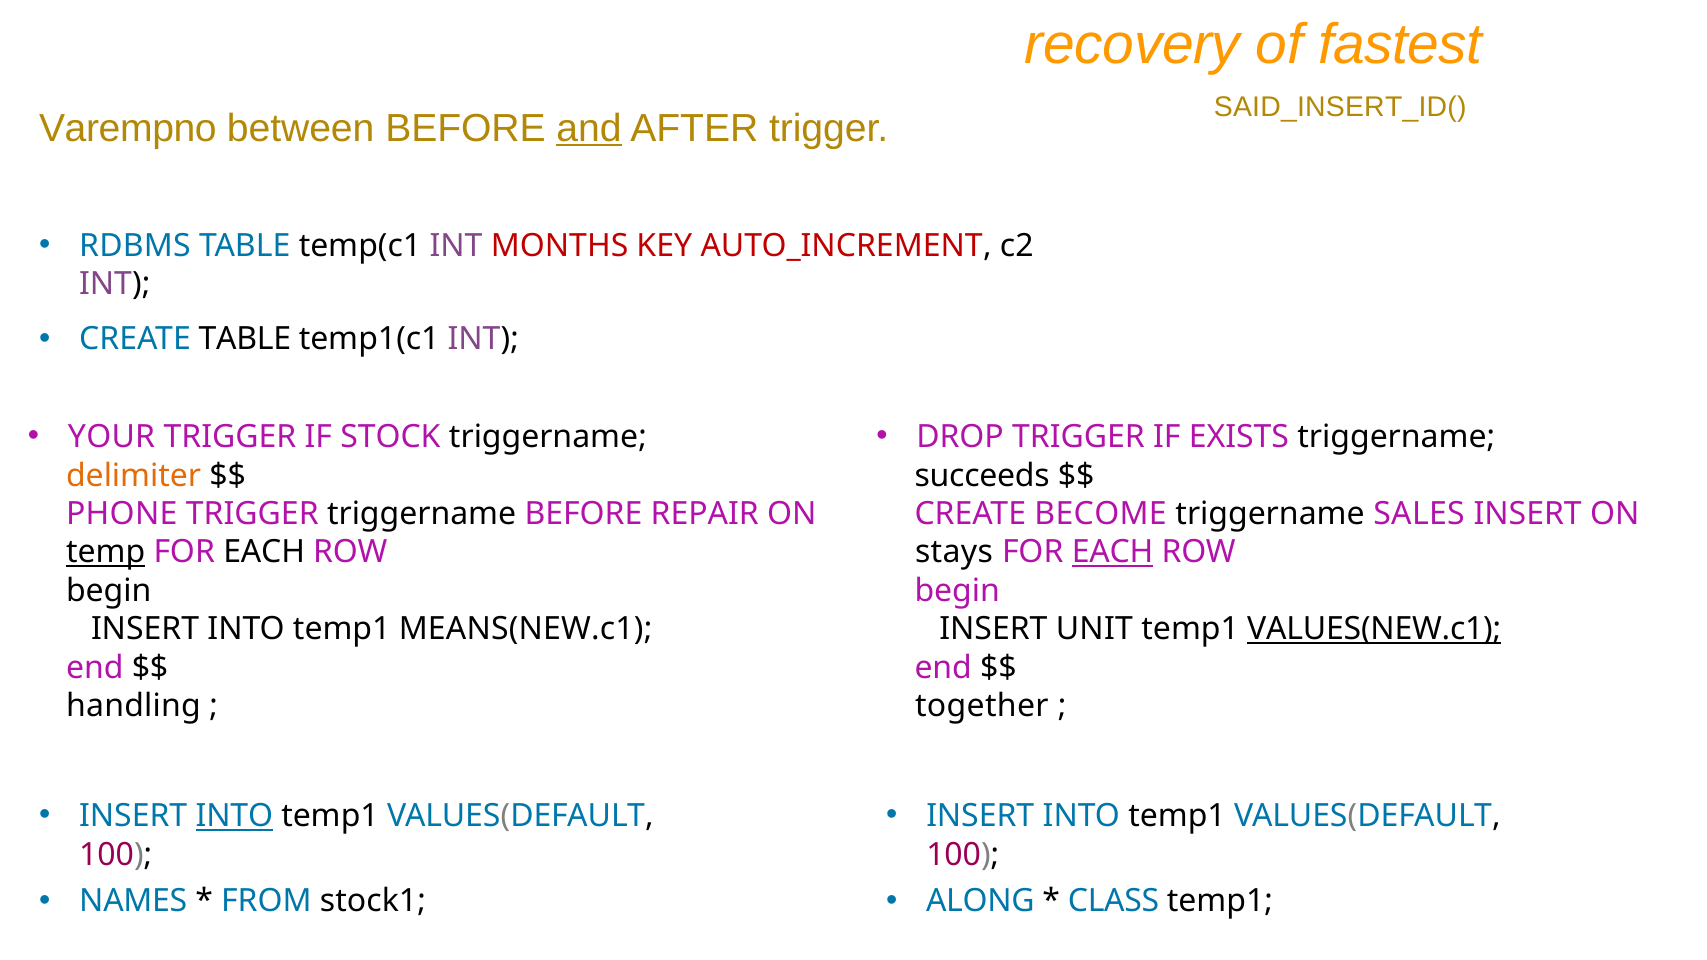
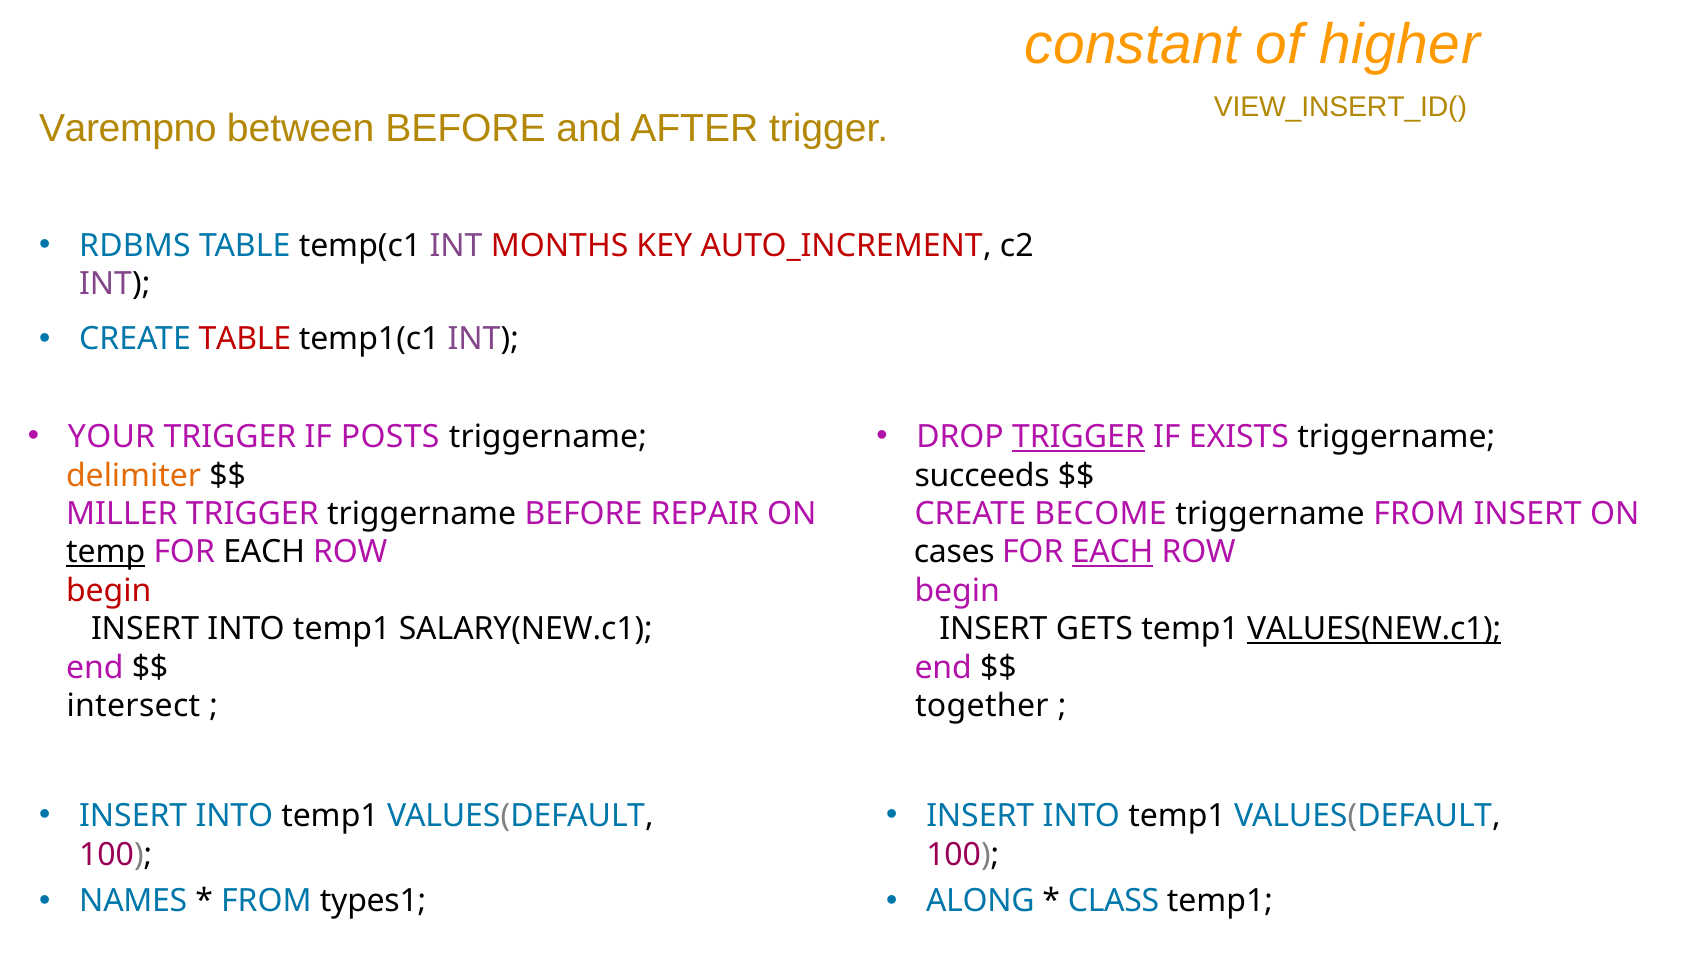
recovery: recovery -> constant
fastest: fastest -> higher
SAID_INSERT_ID(: SAID_INSERT_ID( -> VIEW_INSERT_ID(
and underline: present -> none
TABLE at (245, 339) colour: black -> red
STOCK: STOCK -> POSTS
TRIGGER at (1079, 437) underline: none -> present
PHONE: PHONE -> MILLER
triggername SALES: SALES -> FROM
stays: stays -> cases
begin at (109, 591) colour: black -> red
MEANS(NEW.c1: MEANS(NEW.c1 -> SALARY(NEW.c1
UNIT: UNIT -> GETS
handling: handling -> intersect
INTO at (234, 816) underline: present -> none
stock1: stock1 -> types1
